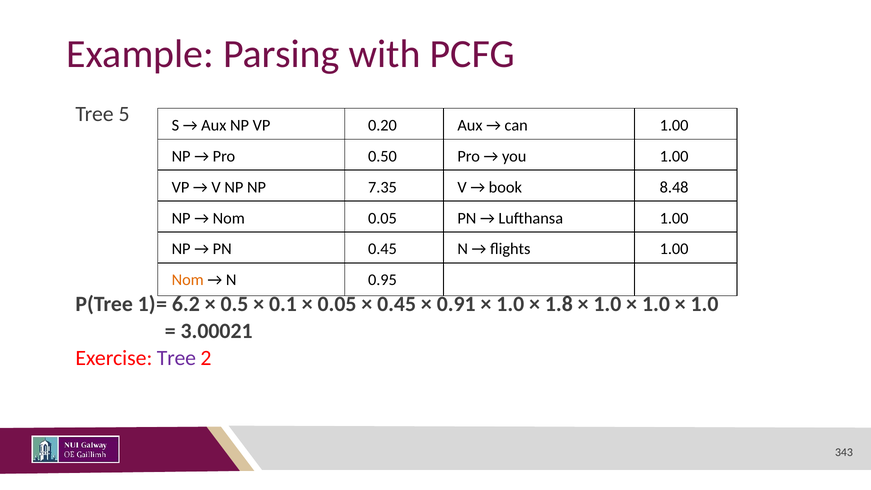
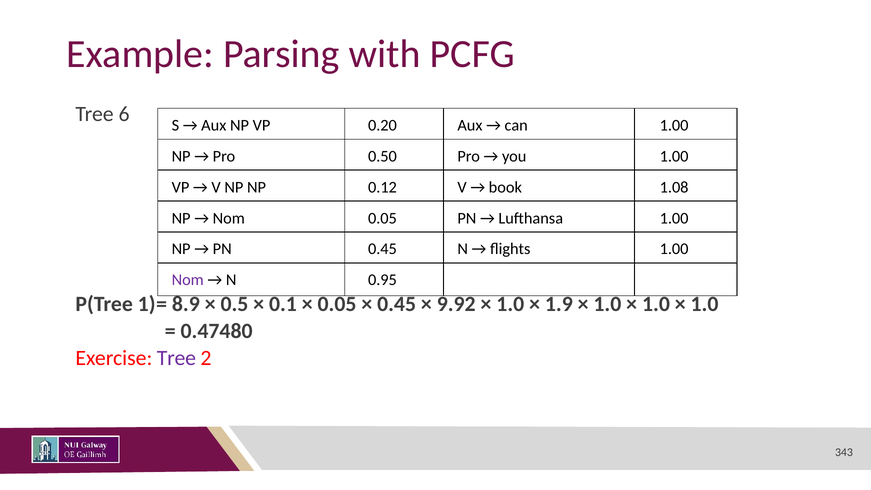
5: 5 -> 6
7.35: 7.35 -> 0.12
8.48: 8.48 -> 1.08
Nom at (188, 280) colour: orange -> purple
6.2: 6.2 -> 8.9
0.91: 0.91 -> 9.92
1.8: 1.8 -> 1.9
3.00021: 3.00021 -> 0.47480
